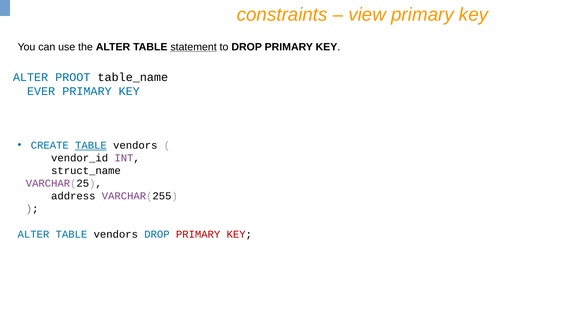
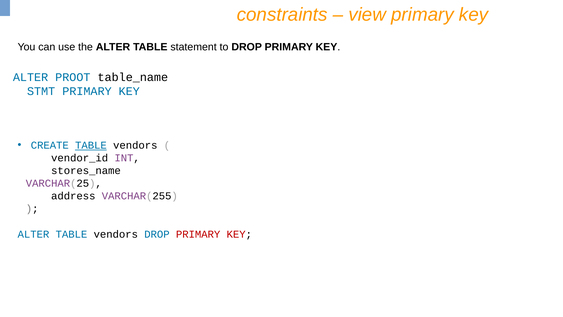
statement underline: present -> none
EVER: EVER -> STMT
struct_name: struct_name -> stores_name
